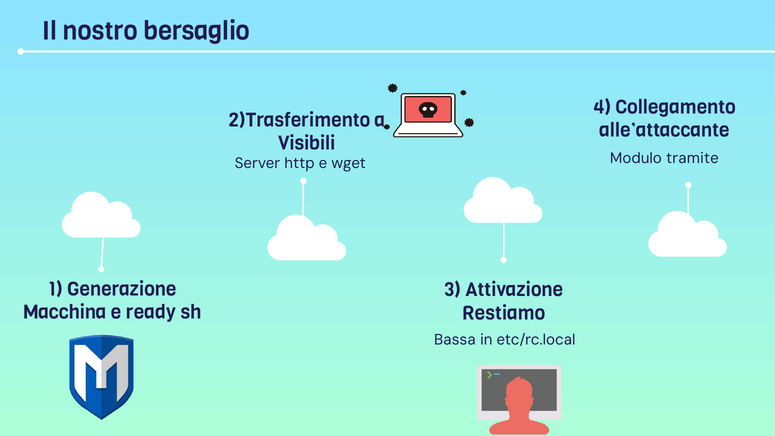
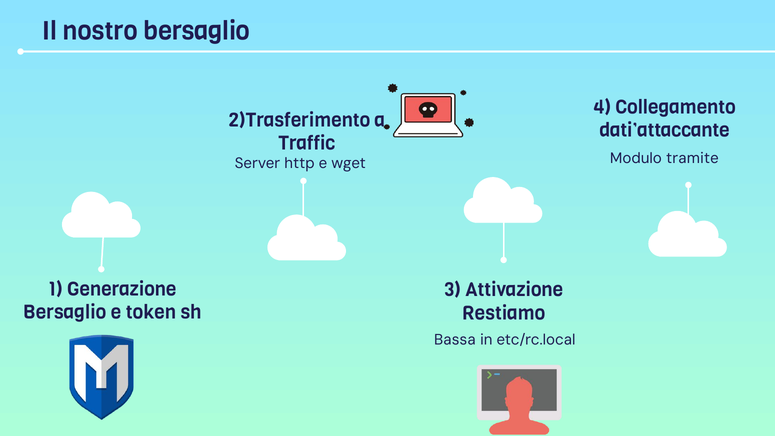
alle’attaccante: alle’attaccante -> dati’attaccante
Visibili: Visibili -> Traffic
Macchina at (65, 313): Macchina -> Bersaglio
ready: ready -> token
